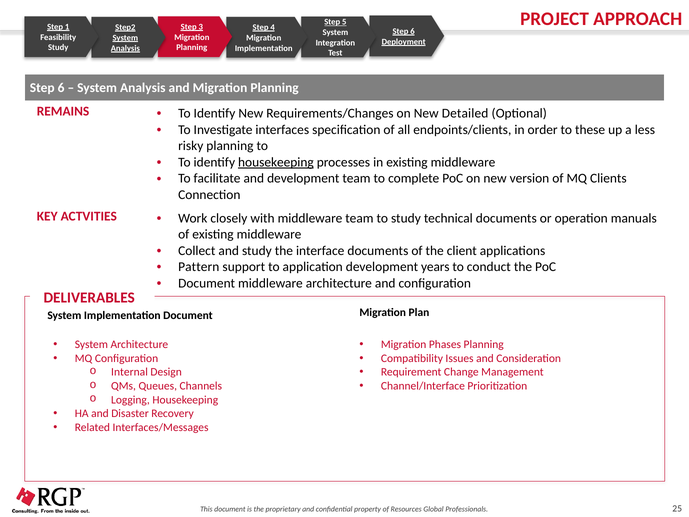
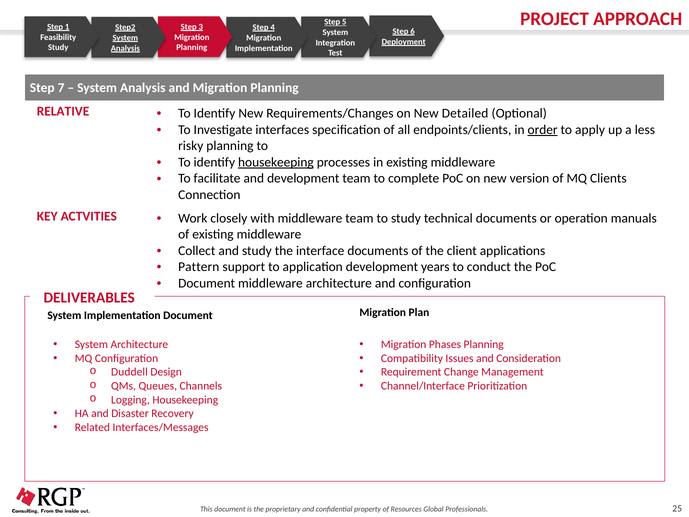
6 at (61, 88): 6 -> 7
REMAINS: REMAINS -> RELATIVE
order underline: none -> present
these: these -> apply
Internal: Internal -> Duddell
